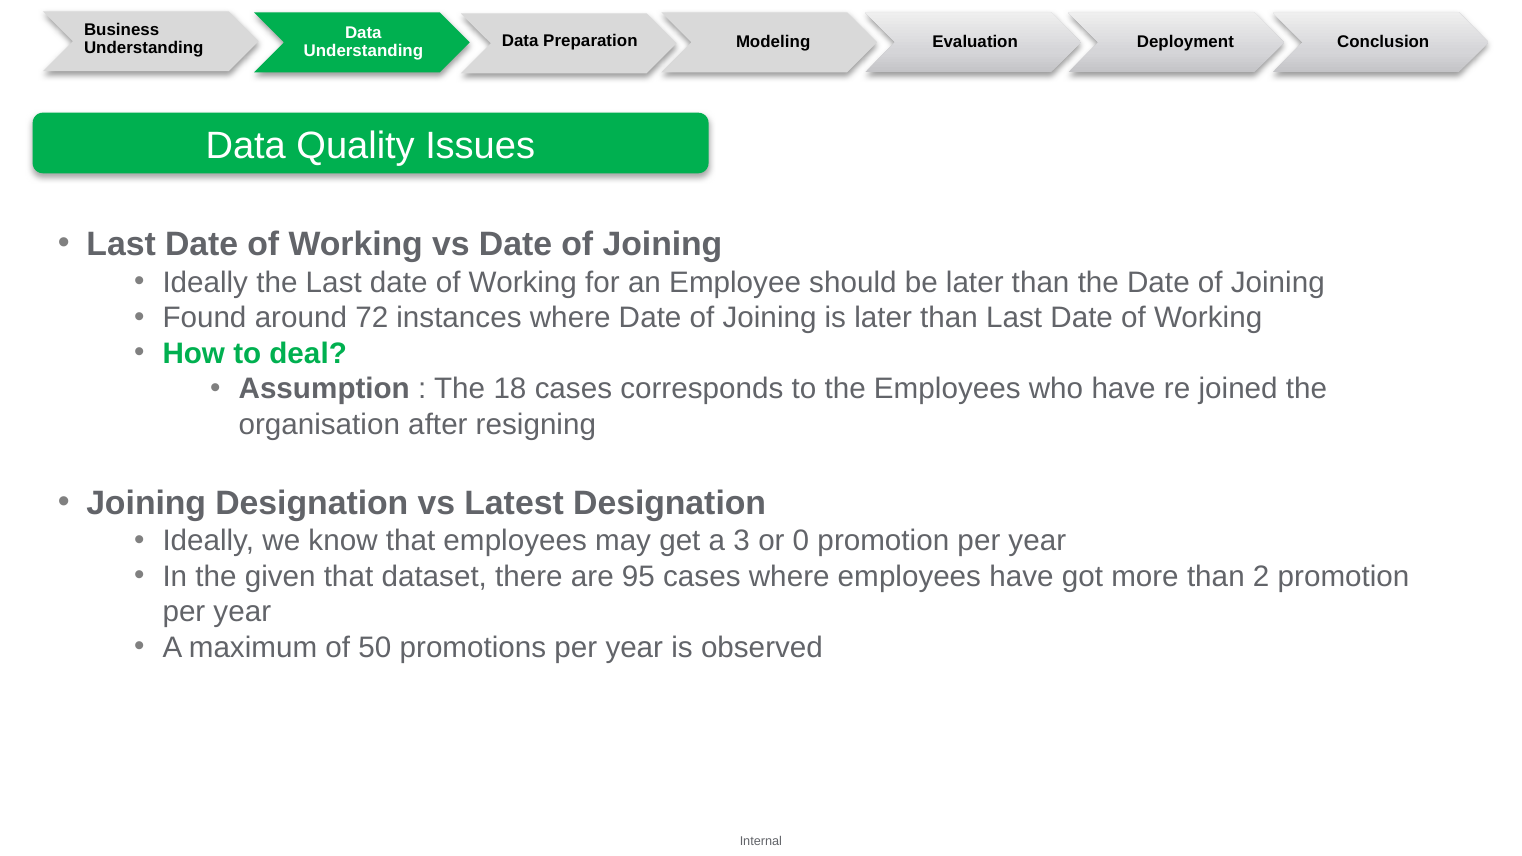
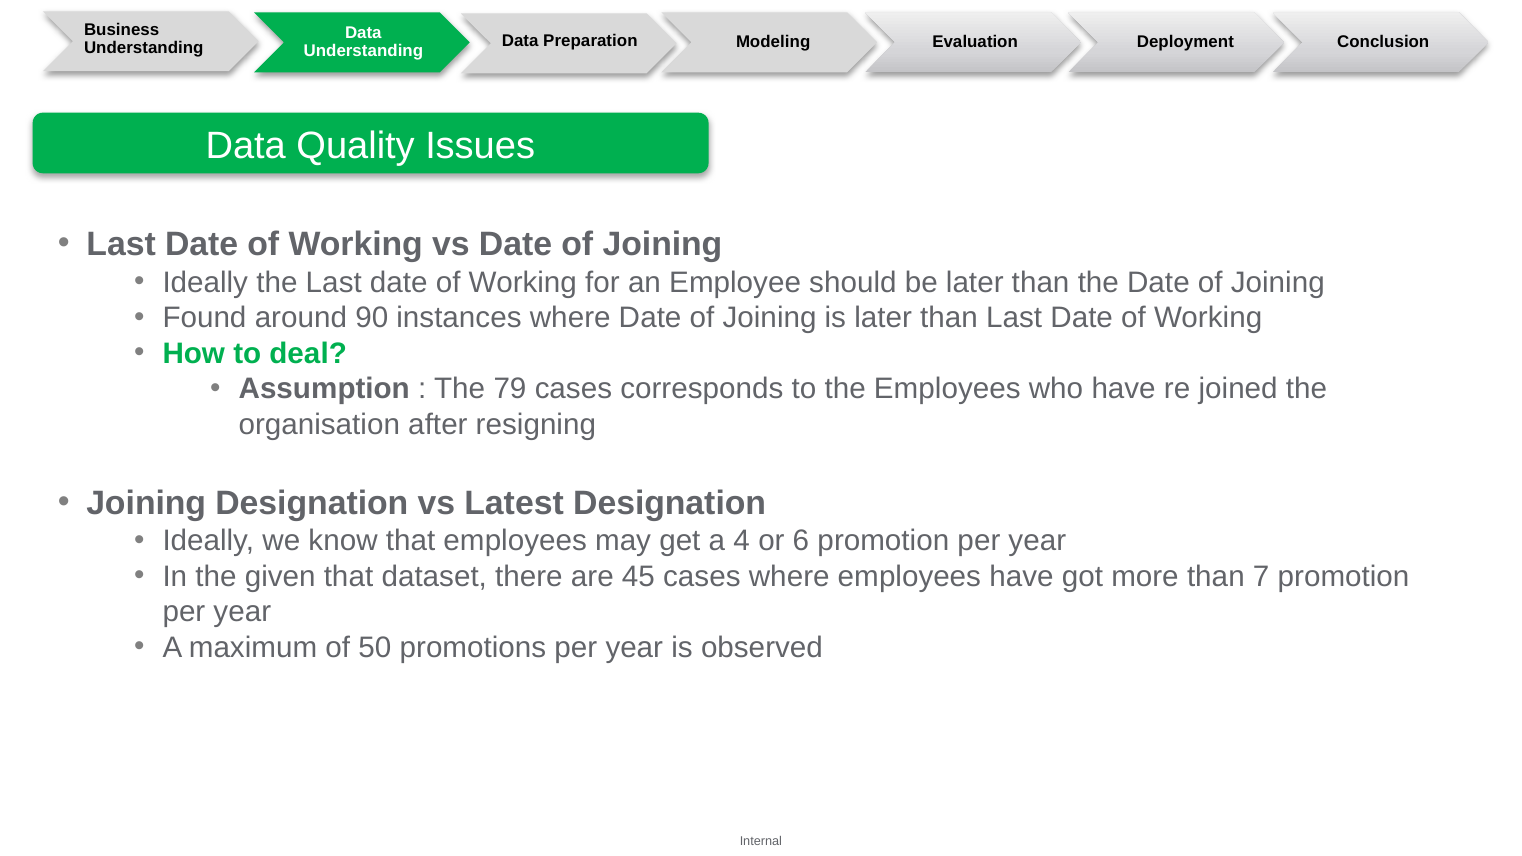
72: 72 -> 90
18: 18 -> 79
3: 3 -> 4
0: 0 -> 6
95: 95 -> 45
2: 2 -> 7
